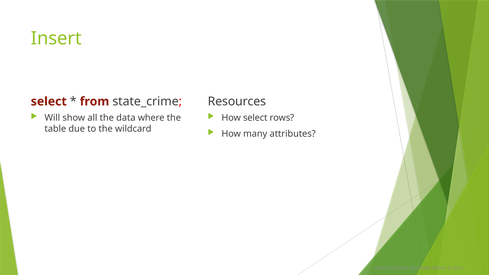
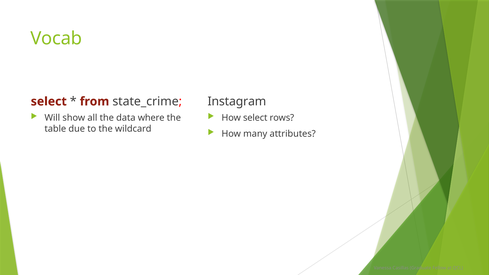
Insert: Insert -> Vocab
Resources: Resources -> Instagram
